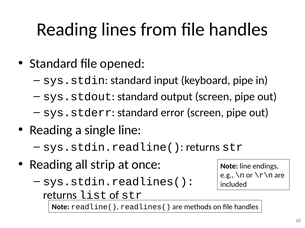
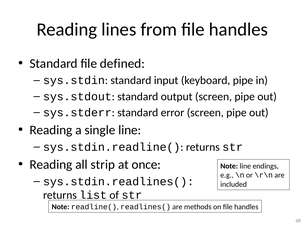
opened: opened -> defined
